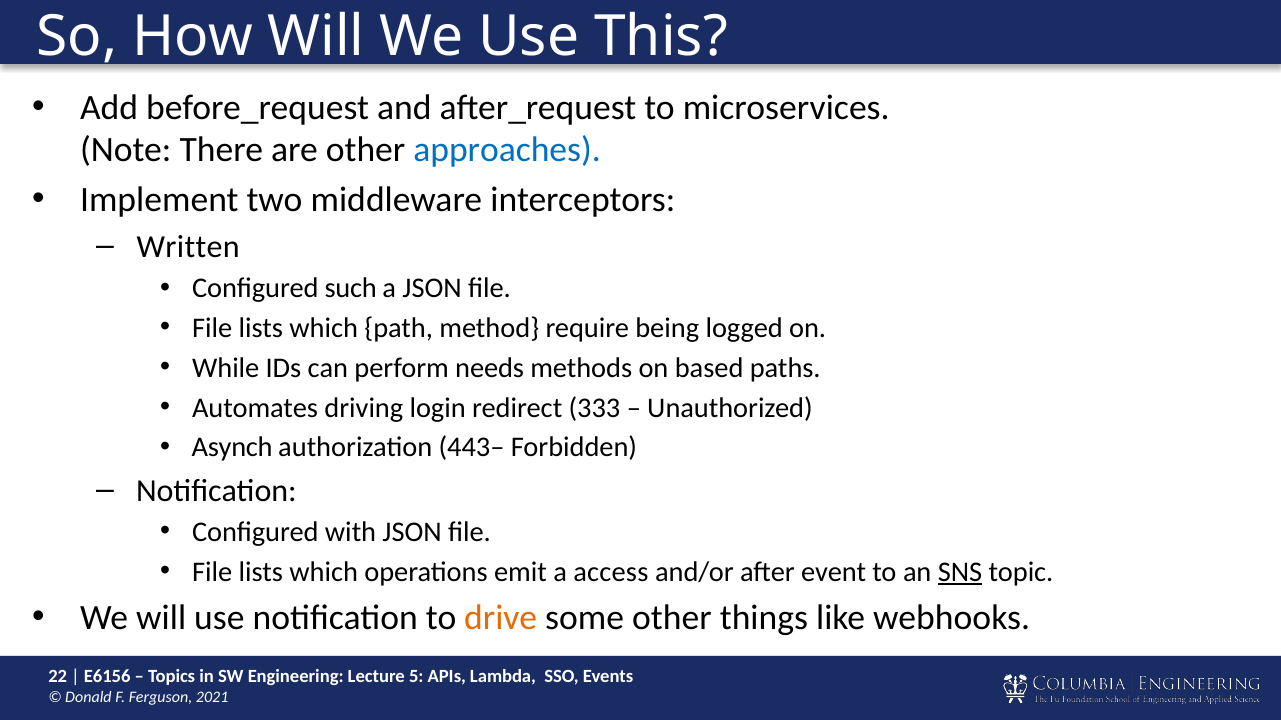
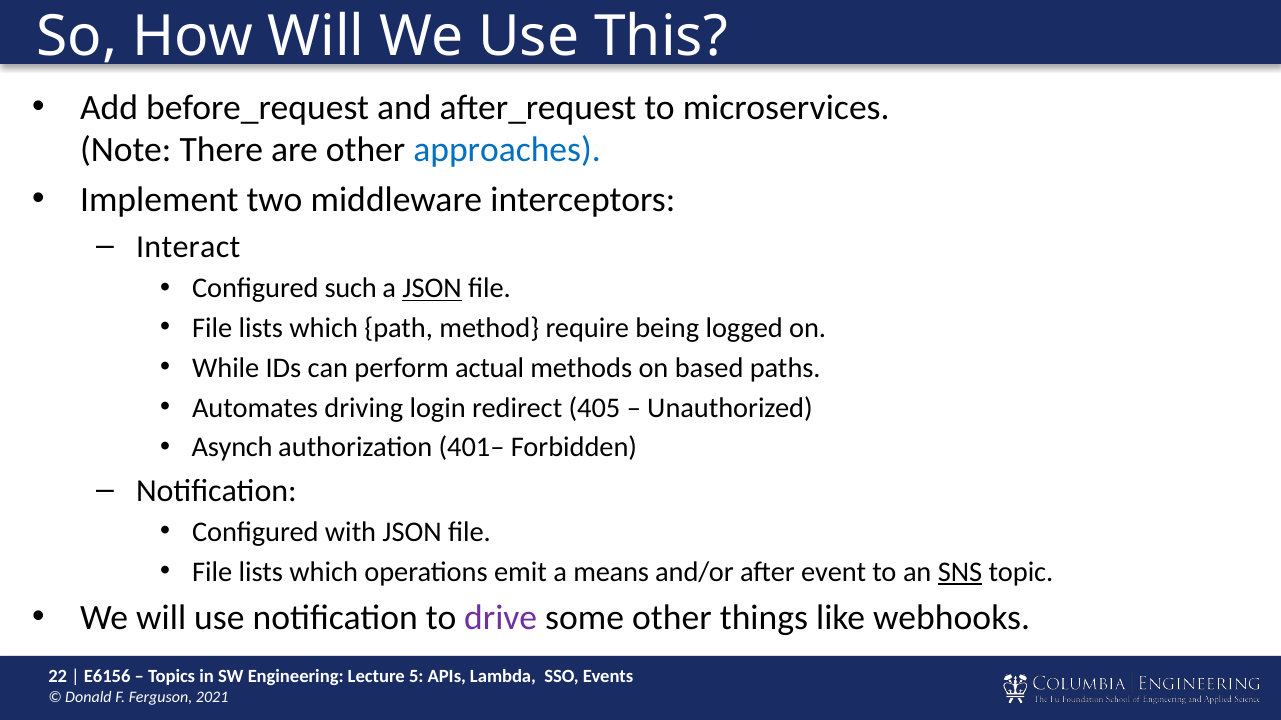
Written: Written -> Interact
JSON at (432, 289) underline: none -> present
needs: needs -> actual
333: 333 -> 405
443–: 443– -> 401–
access: access -> means
drive colour: orange -> purple
